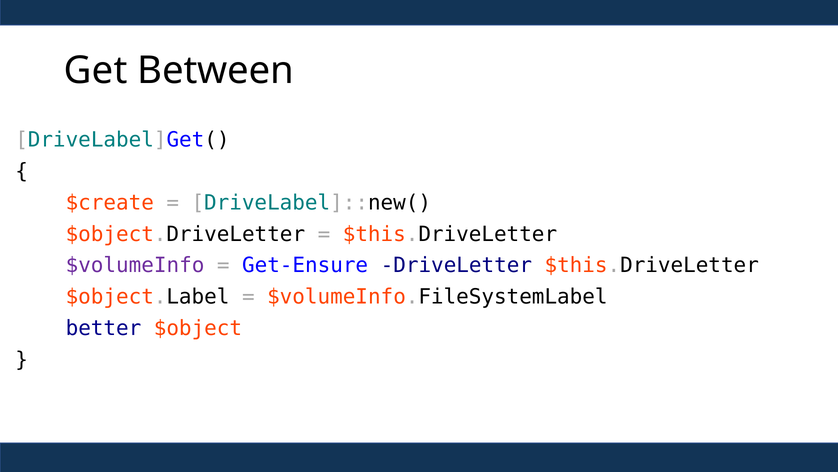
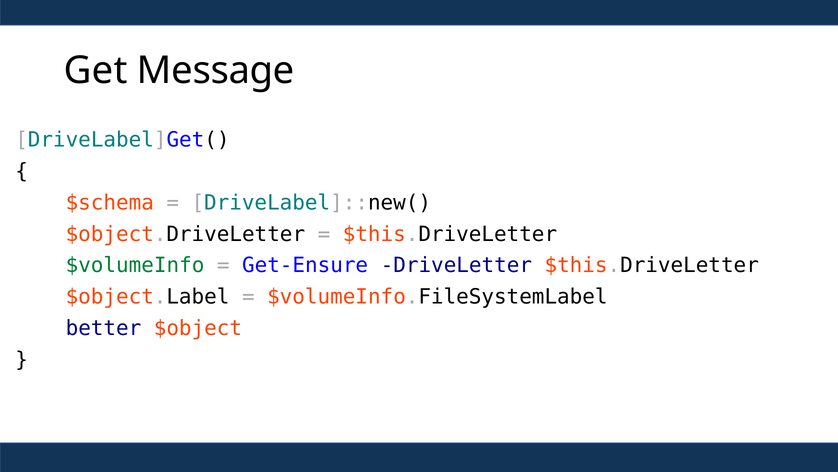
Between: Between -> Message
$create: $create -> $schema
$volumeInfo colour: purple -> green
